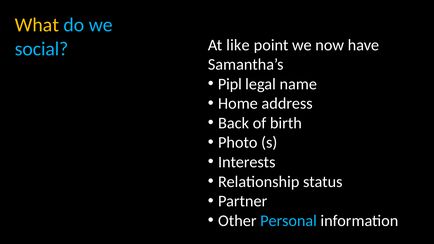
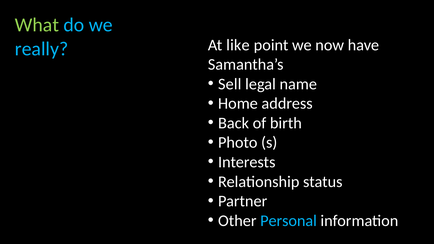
What colour: yellow -> light green
social: social -> really
Pipl: Pipl -> Sell
